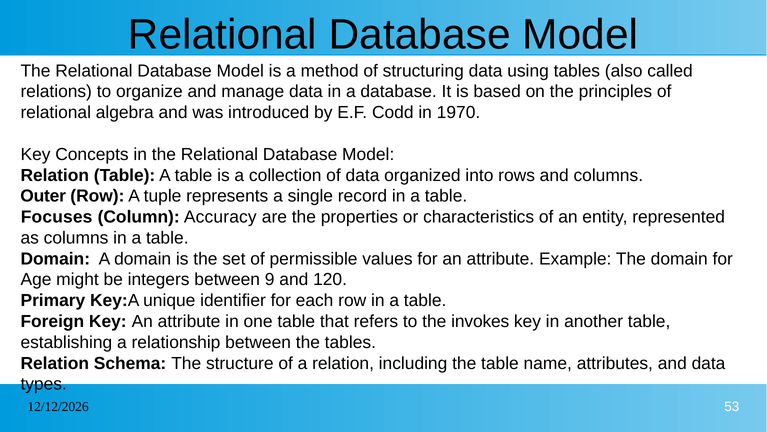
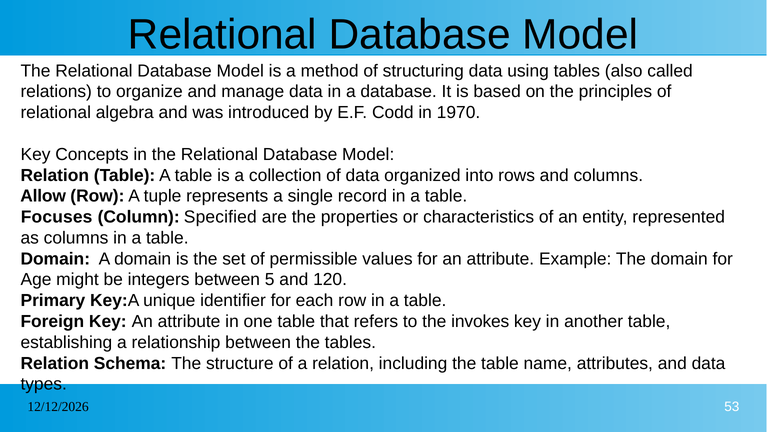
Outer: Outer -> Allow
Accuracy: Accuracy -> Specified
9: 9 -> 5
